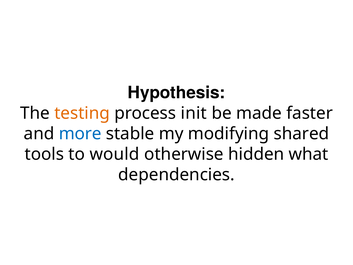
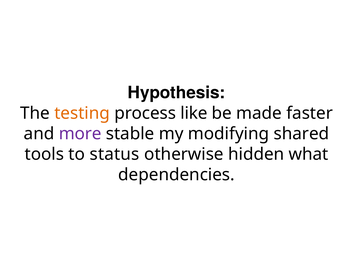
init: init -> like
more colour: blue -> purple
would: would -> status
